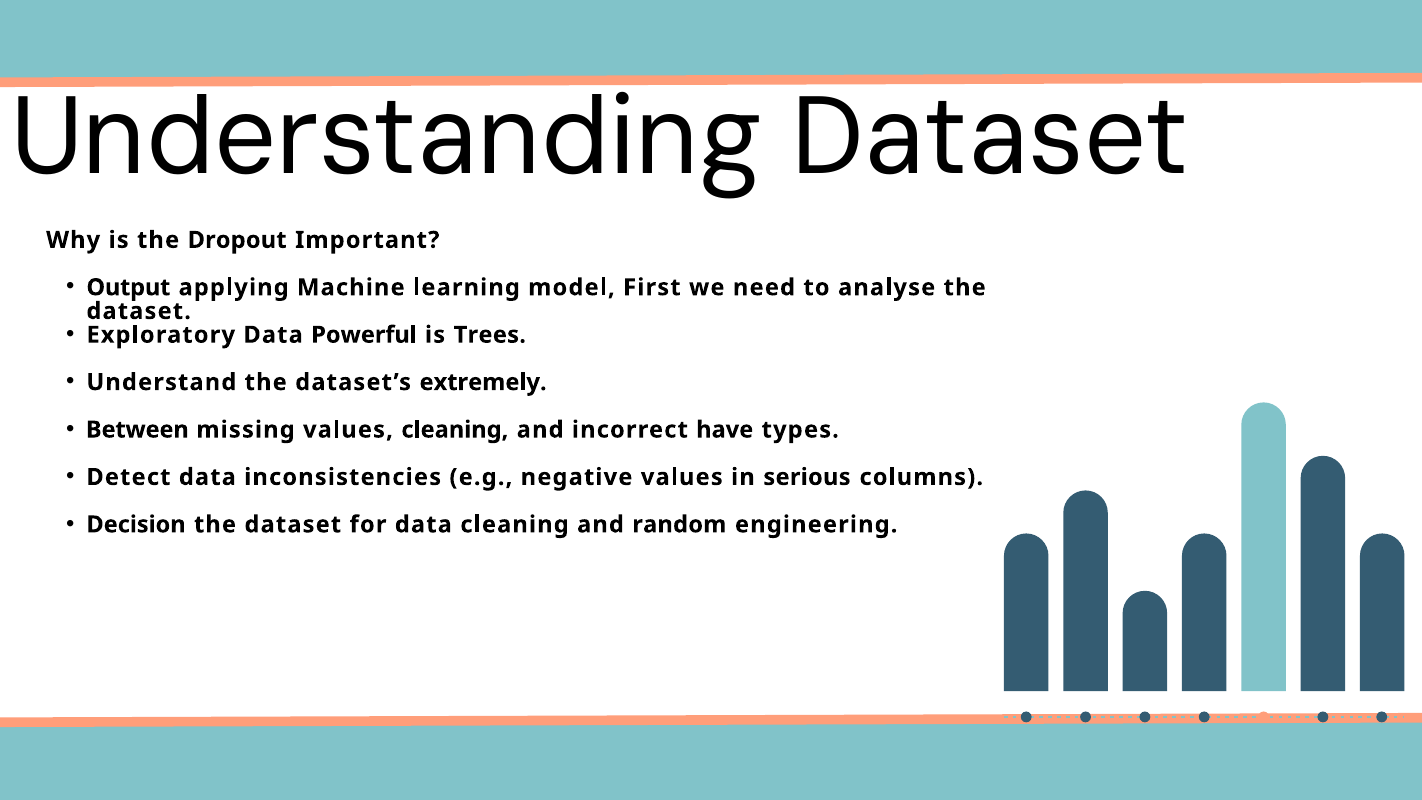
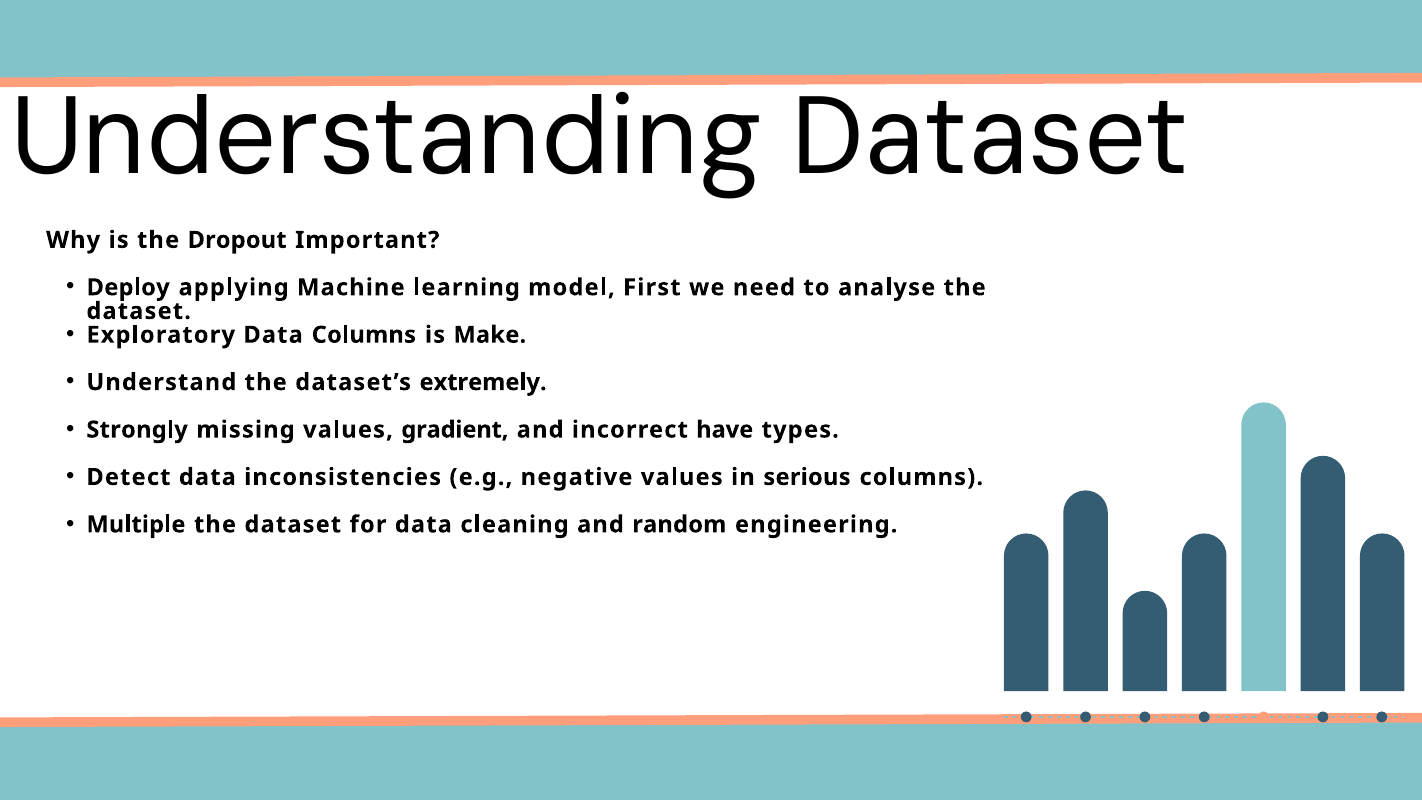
Output: Output -> Deploy
Data Powerful: Powerful -> Columns
Trees: Trees -> Make
Between: Between -> Strongly
values cleaning: cleaning -> gradient
Decision: Decision -> Multiple
